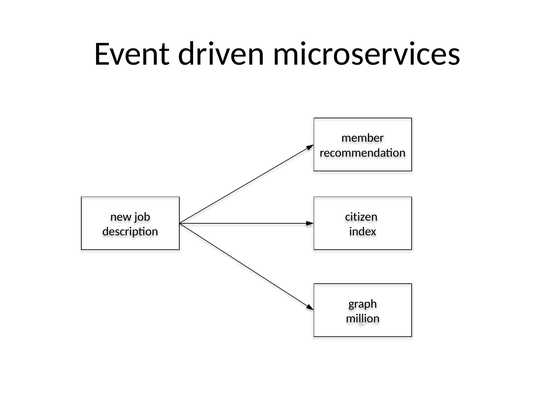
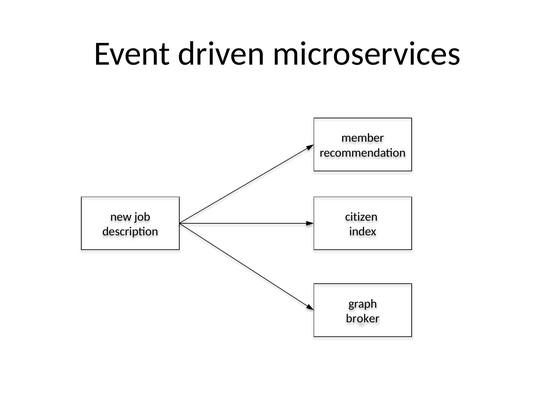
million: million -> broker
